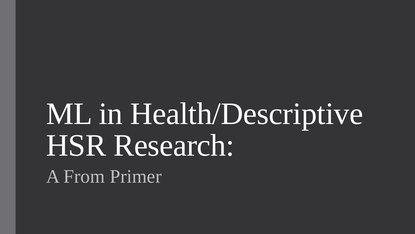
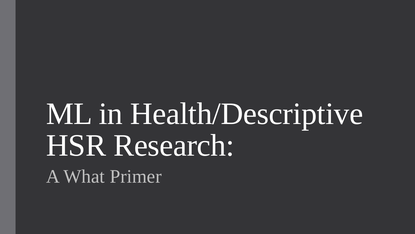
From: From -> What
